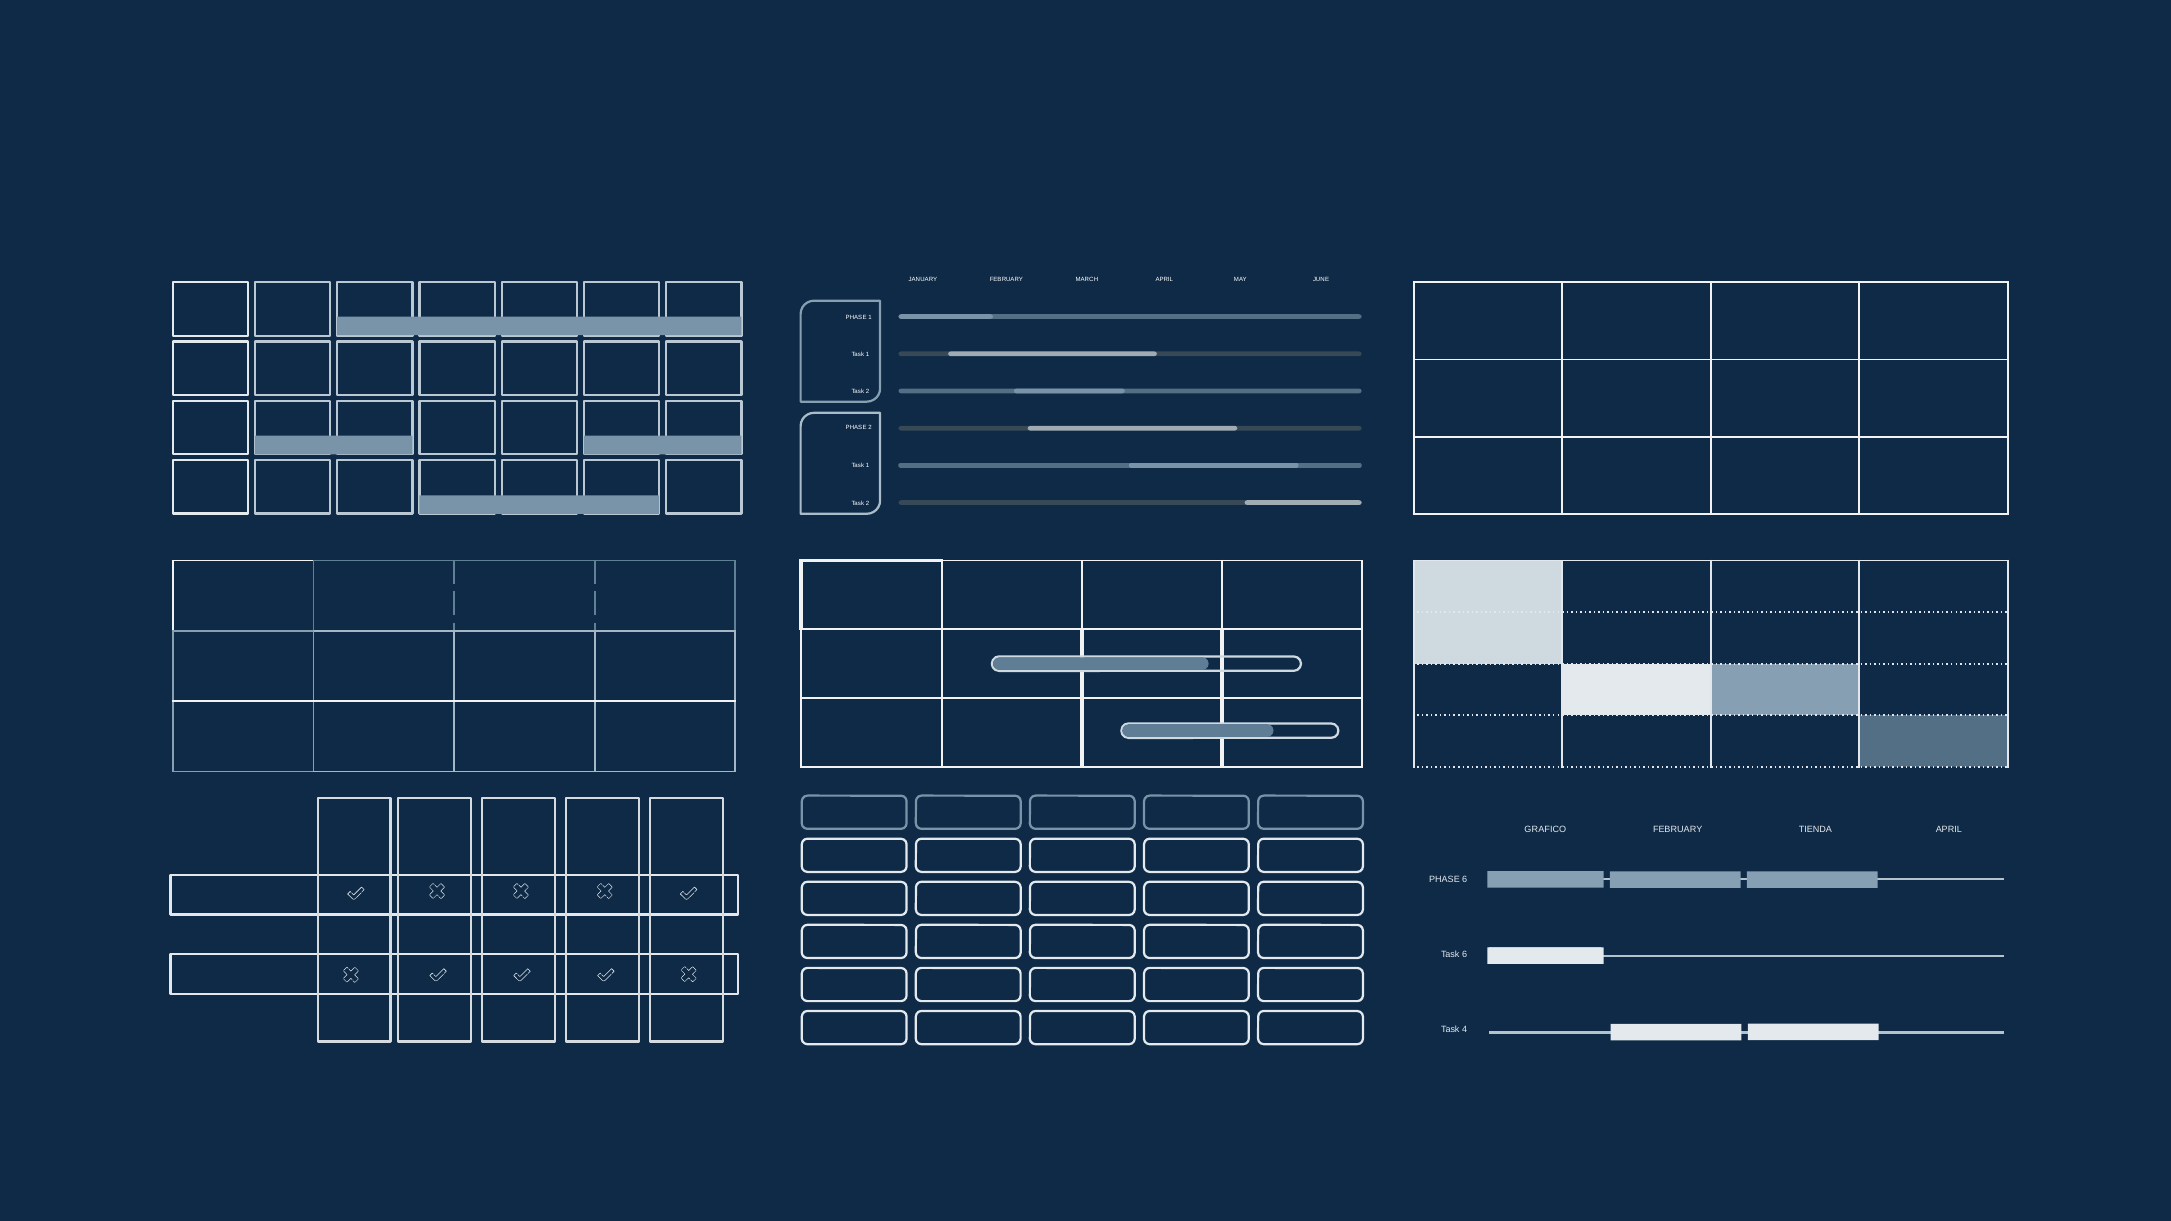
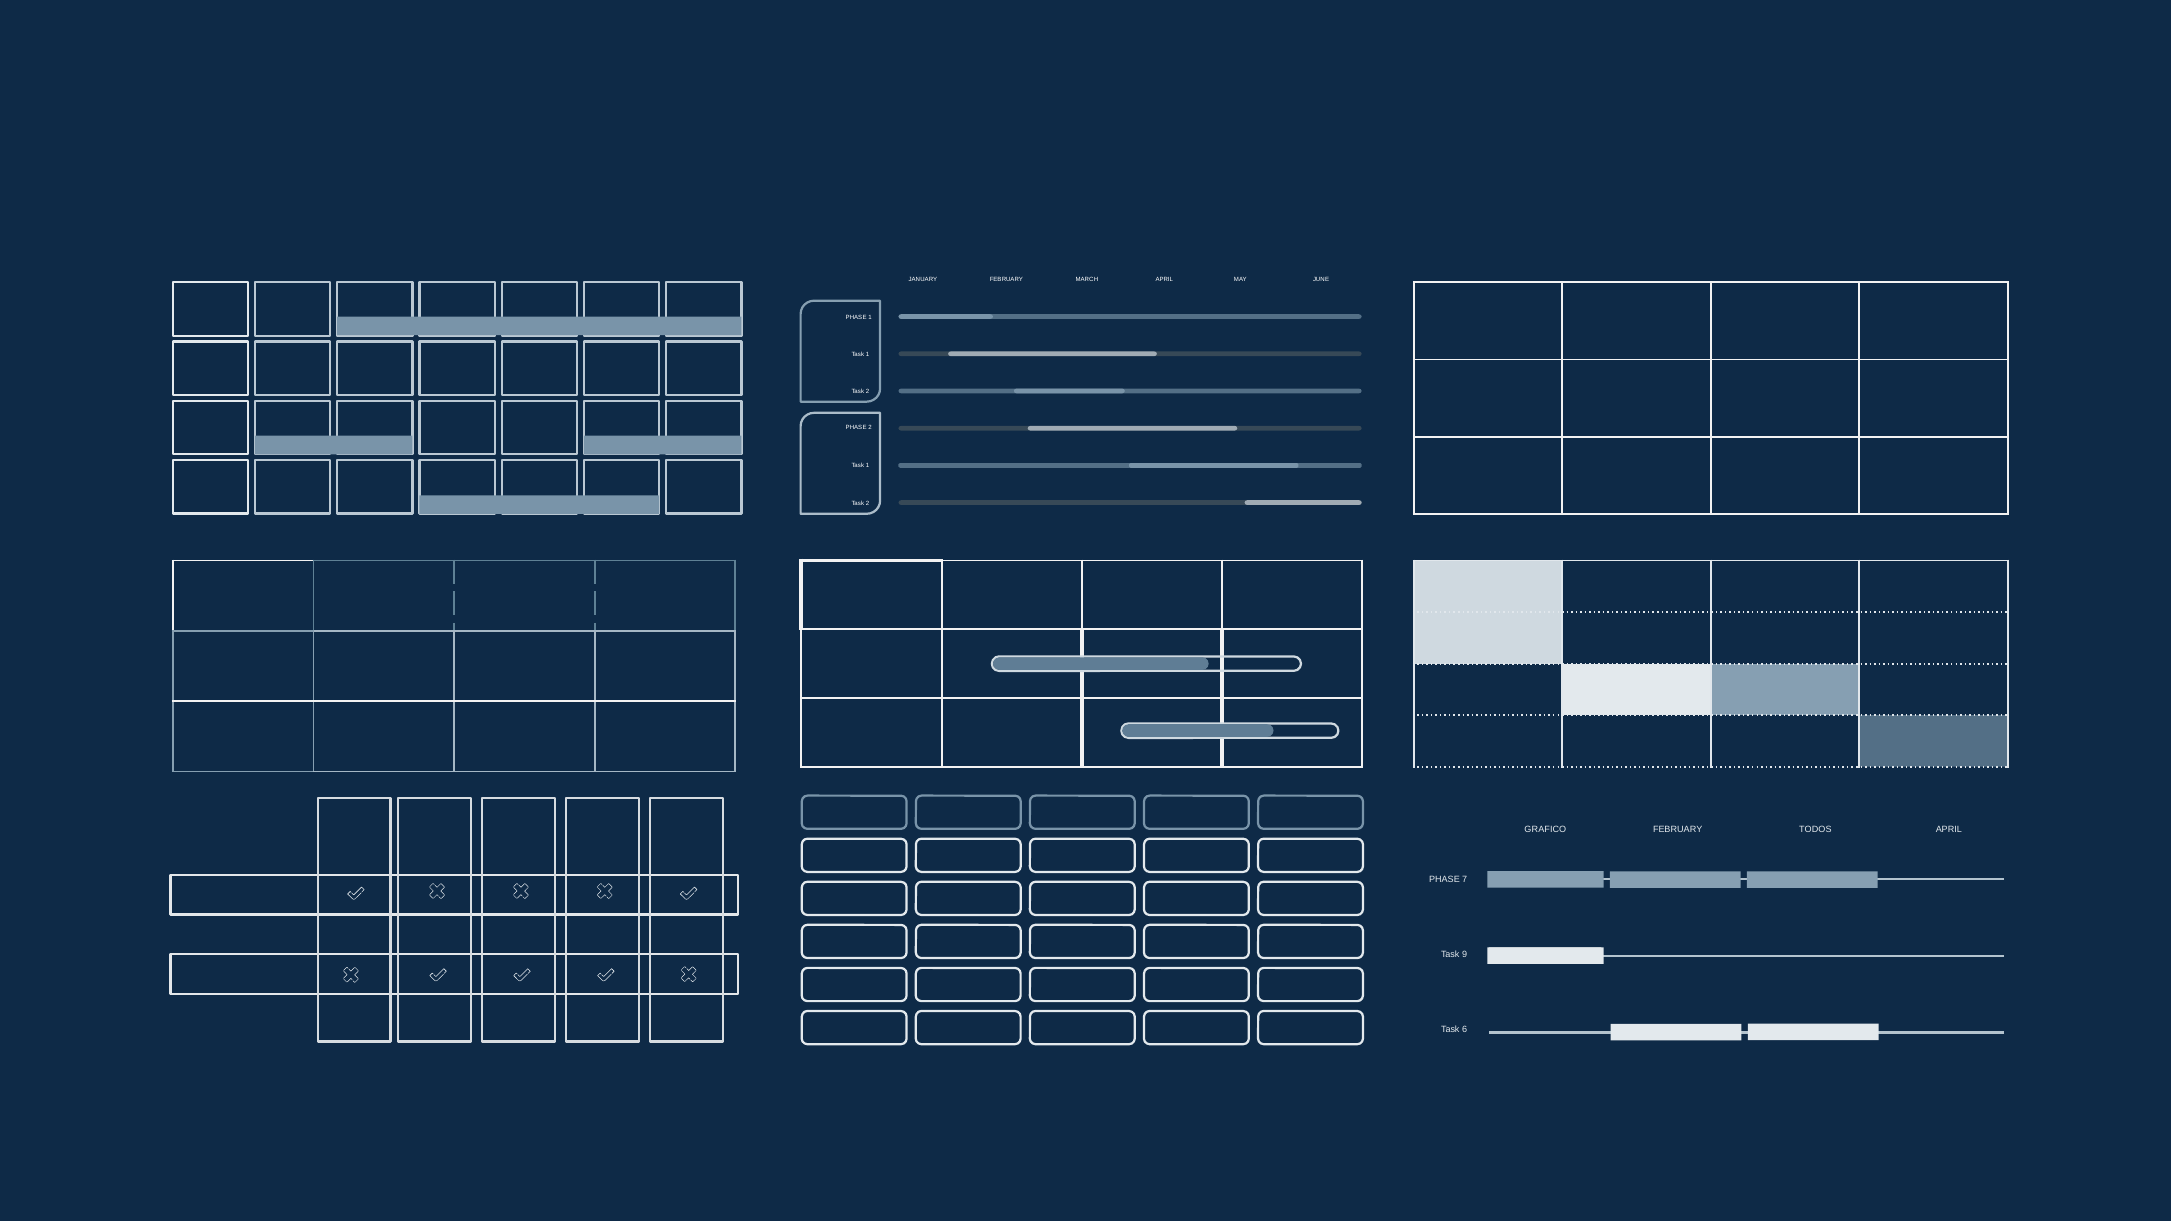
TIENDA: TIENDA -> TODOS
PHASE 6: 6 -> 7
Task 6: 6 -> 9
4: 4 -> 6
